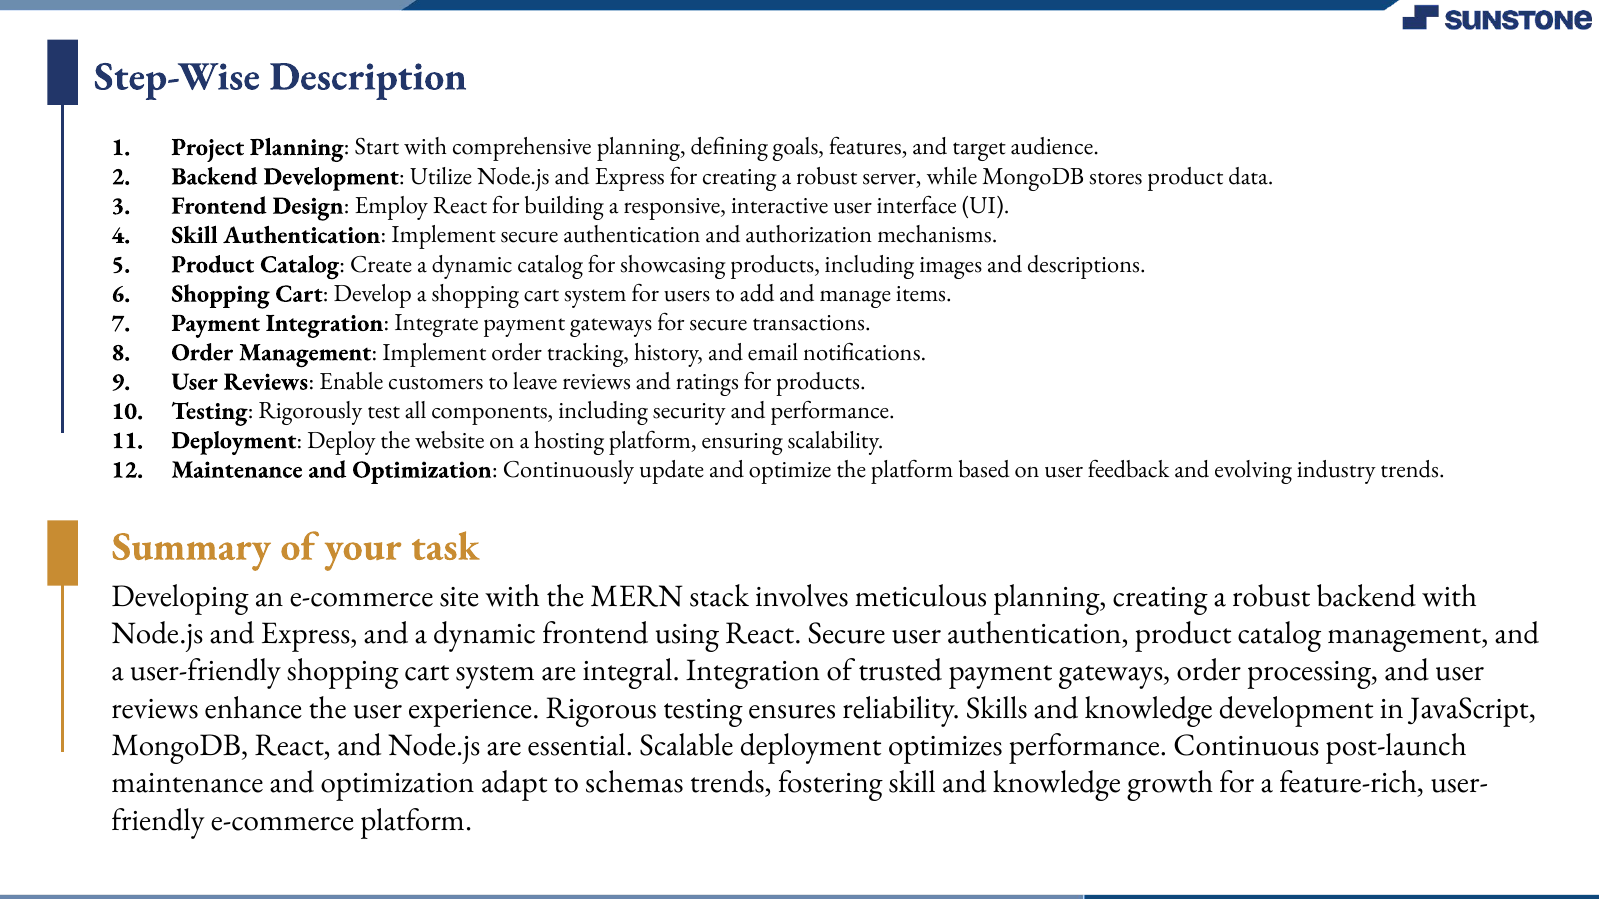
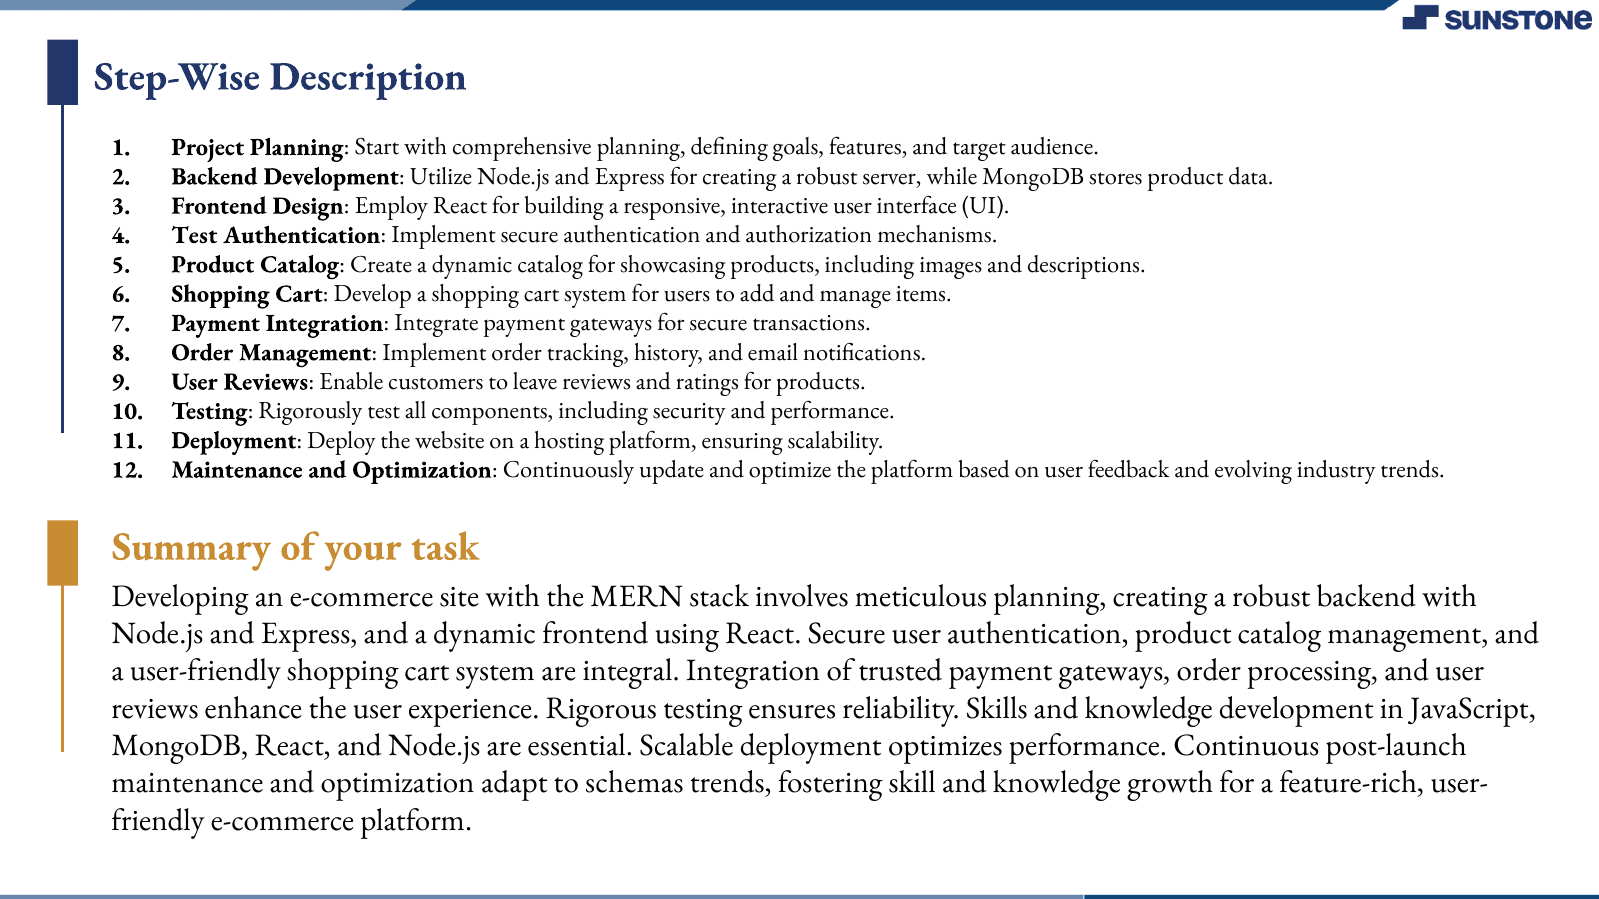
Skill at (194, 235): Skill -> Test
